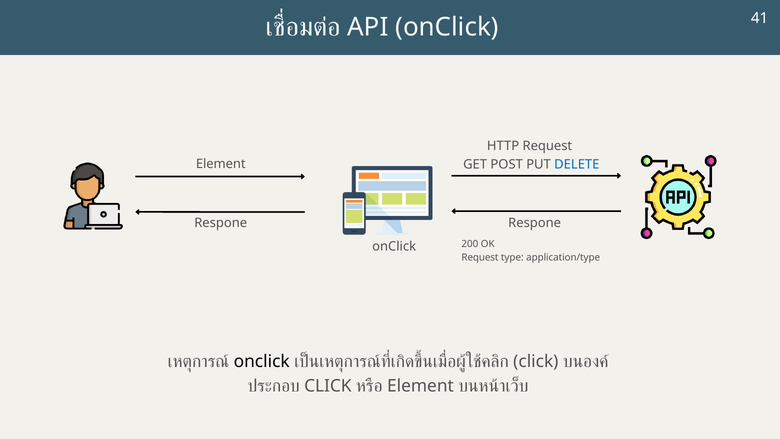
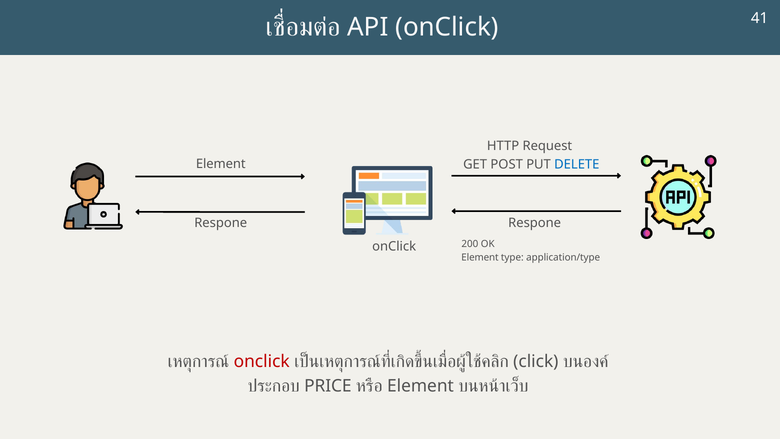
Request at (480, 257): Request -> Element
onclick at (262, 361) colour: black -> red
CLICK at (328, 386): CLICK -> PRICE
